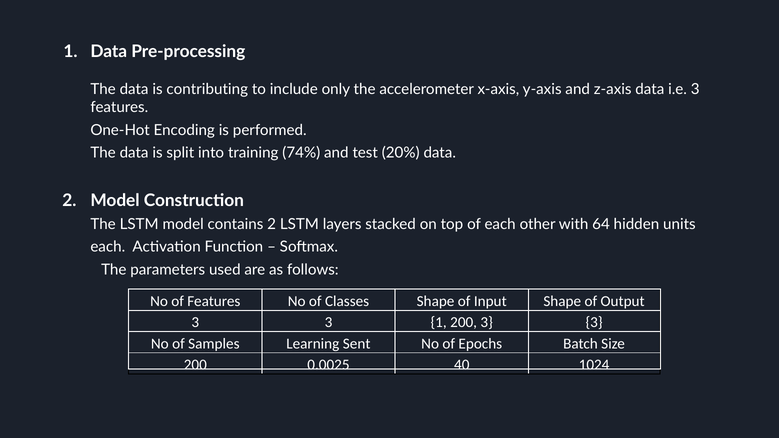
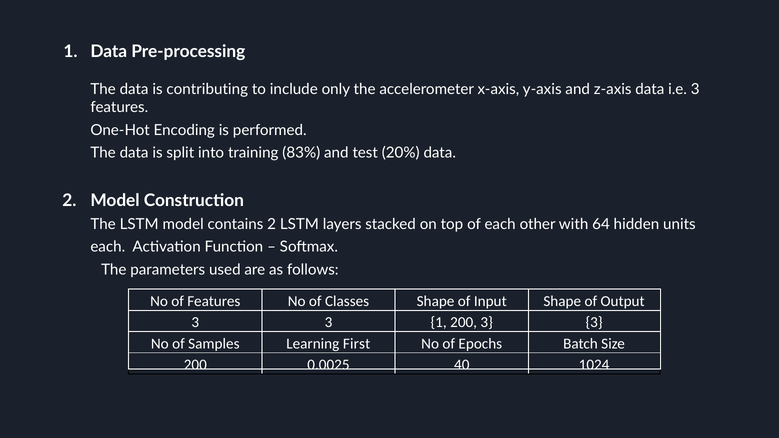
74%: 74% -> 83%
Sent: Sent -> First
